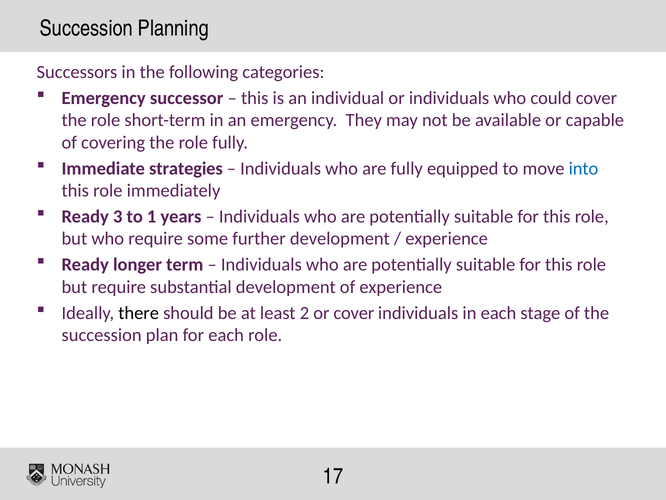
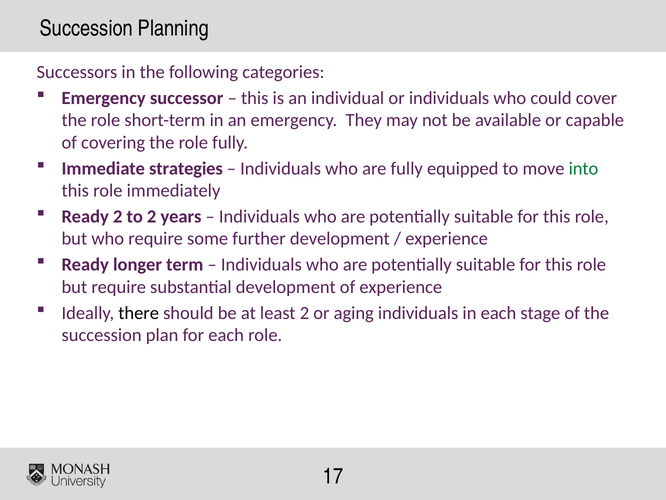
into colour: blue -> green
Ready 3: 3 -> 2
to 1: 1 -> 2
or cover: cover -> aging
